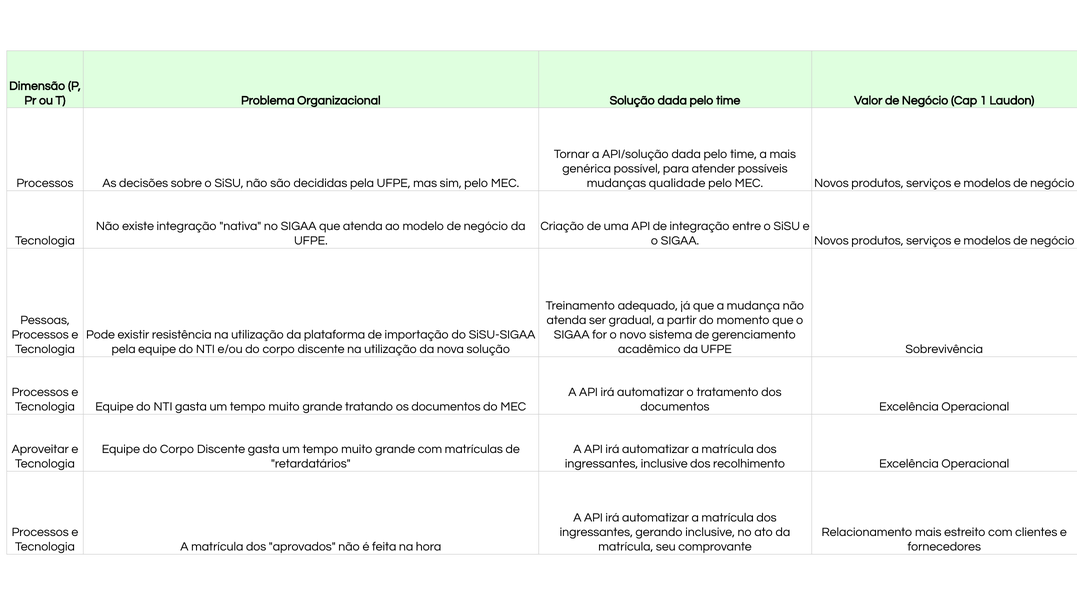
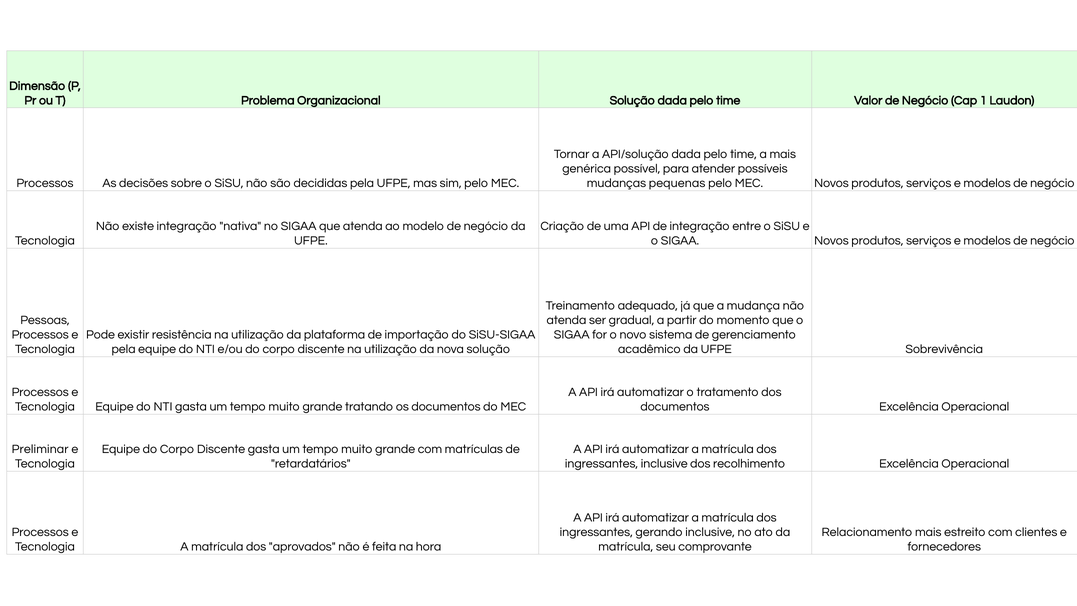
qualidade: qualidade -> pequenas
Aproveitar: Aproveitar -> Preliminar
